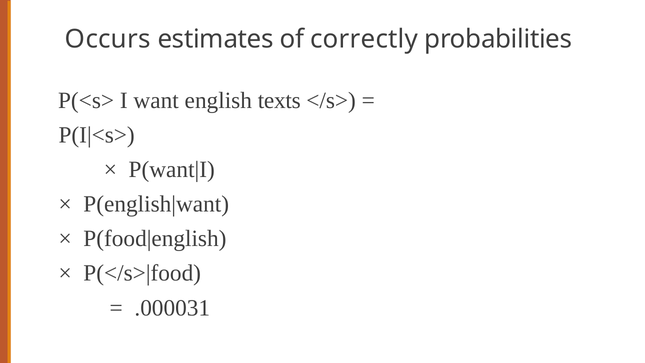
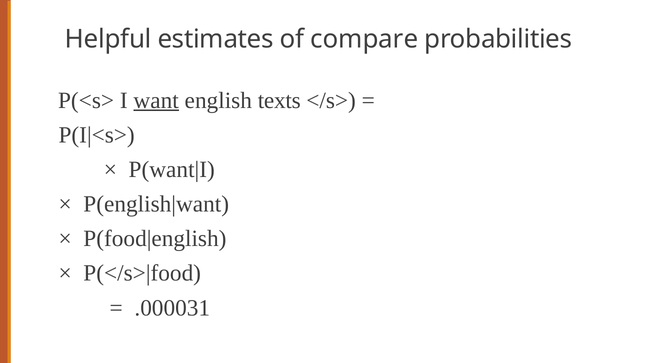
Occurs: Occurs -> Helpful
correctly: correctly -> compare
want underline: none -> present
